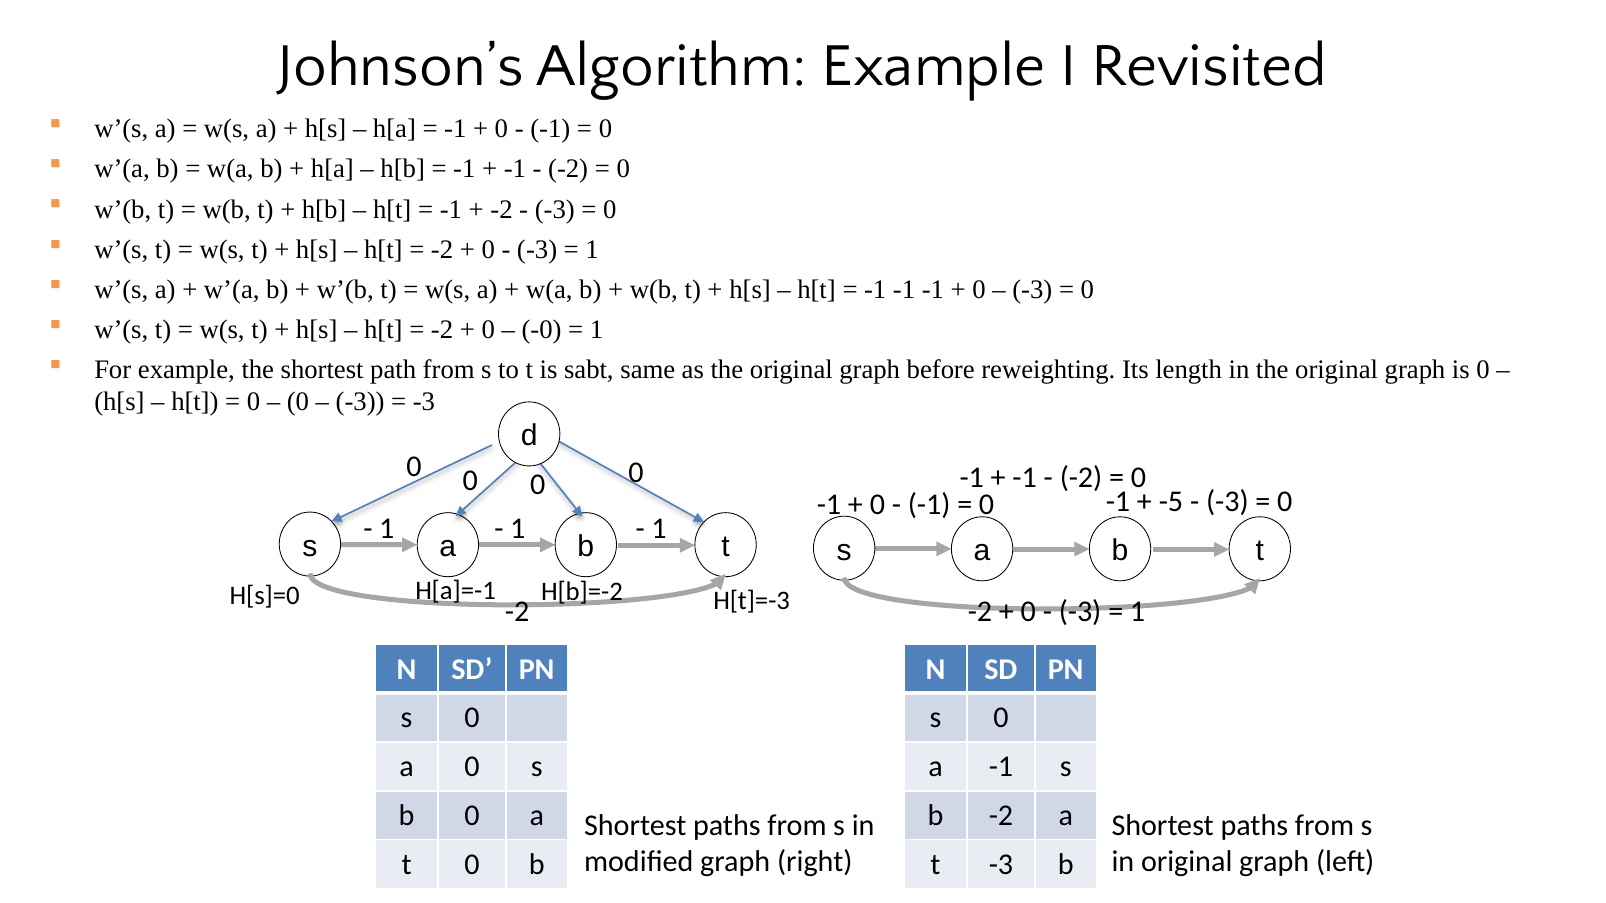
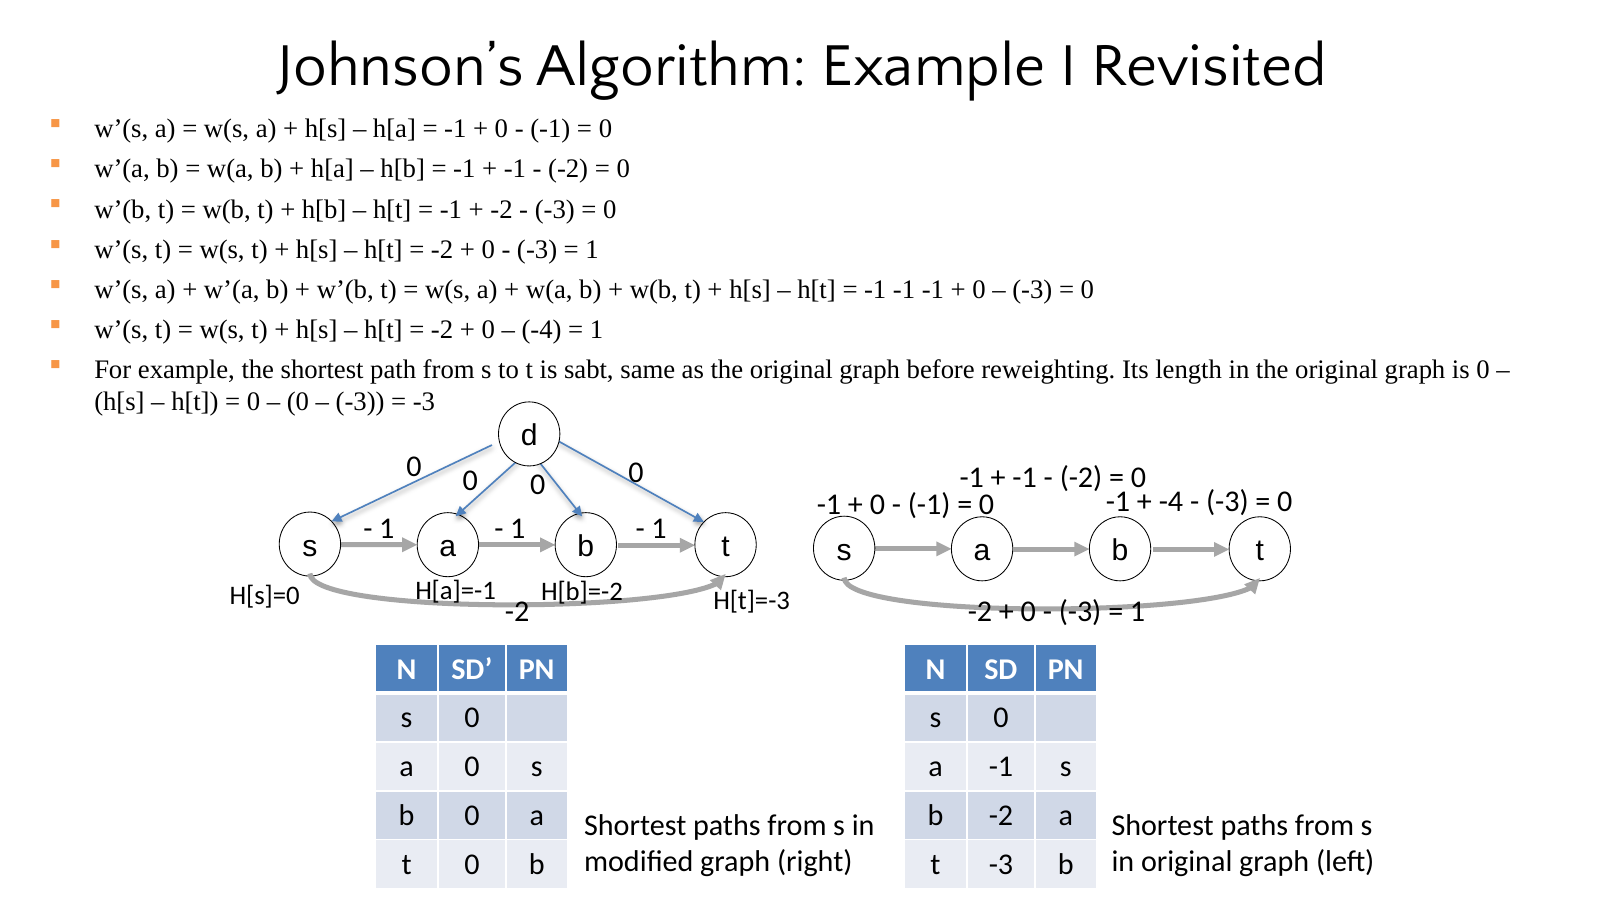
-0 at (542, 330): -0 -> -4
-5 at (1171, 502): -5 -> -4
